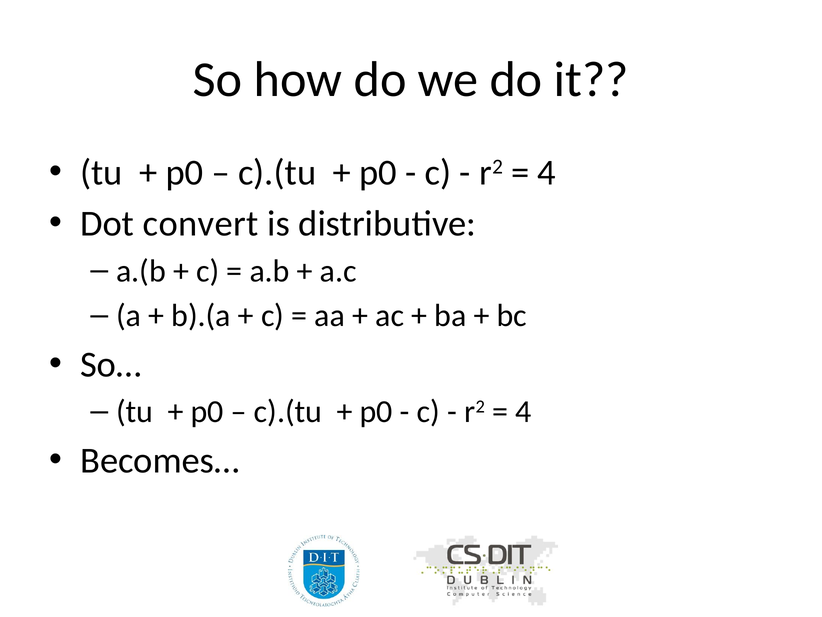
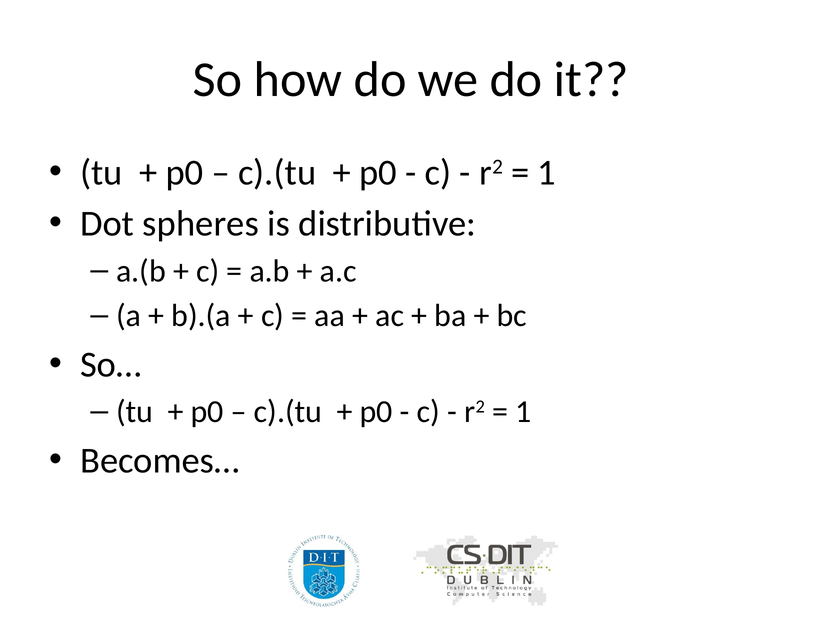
4 at (547, 172): 4 -> 1
convert: convert -> spheres
4 at (523, 412): 4 -> 1
